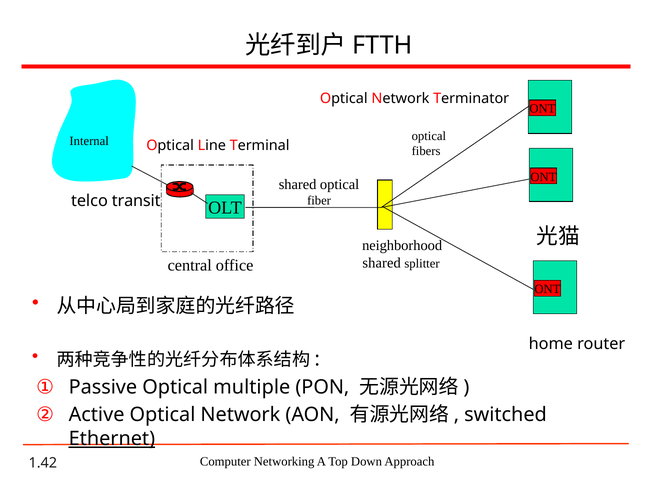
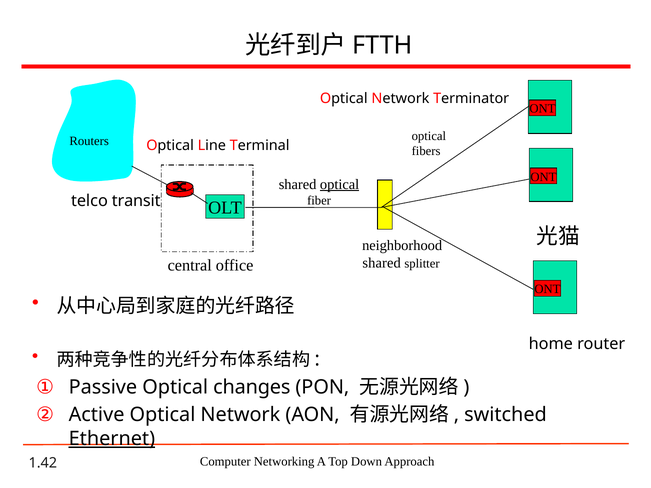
Internal: Internal -> Routers
optical at (340, 185) underline: none -> present
multiple: multiple -> changes
